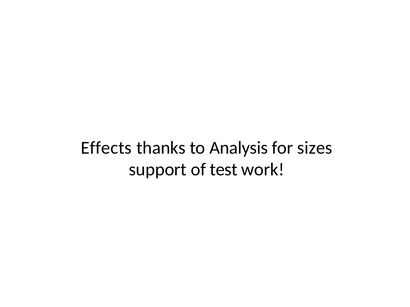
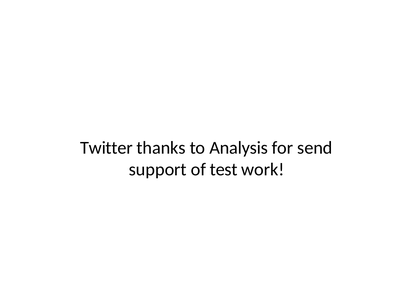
Effects: Effects -> Twitter
sizes: sizes -> send
